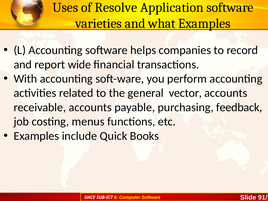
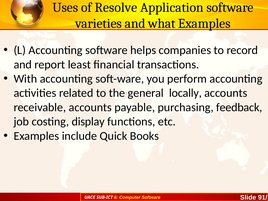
wide: wide -> least
vector: vector -> locally
menus: menus -> display
